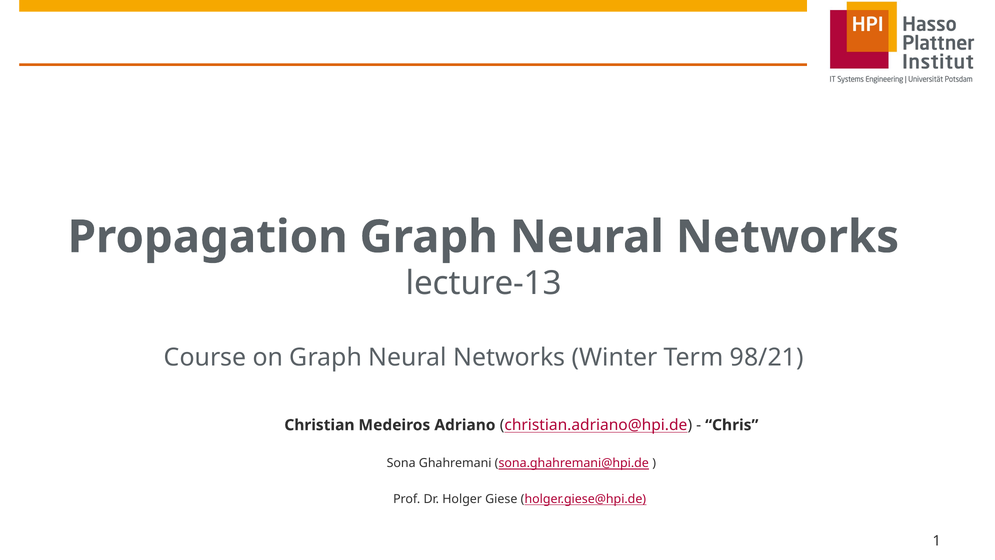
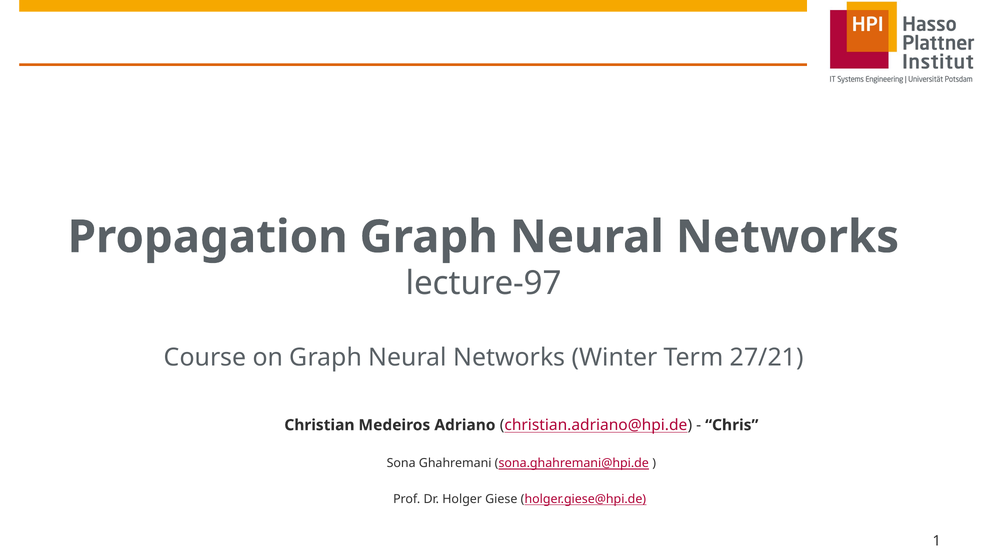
lecture-13: lecture-13 -> lecture-97
98/21: 98/21 -> 27/21
